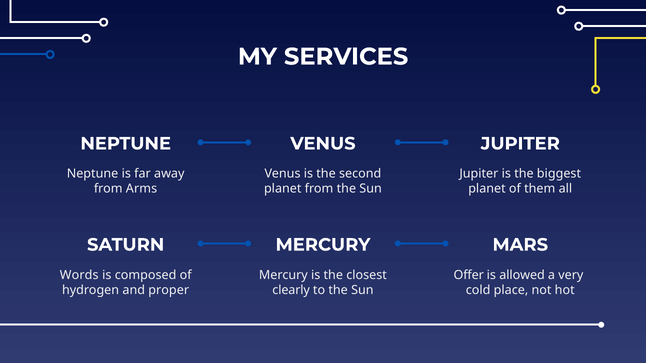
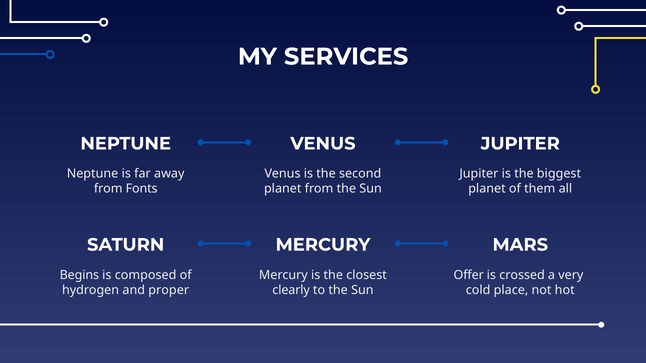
Arms: Arms -> Fonts
Words: Words -> Begins
allowed: allowed -> crossed
